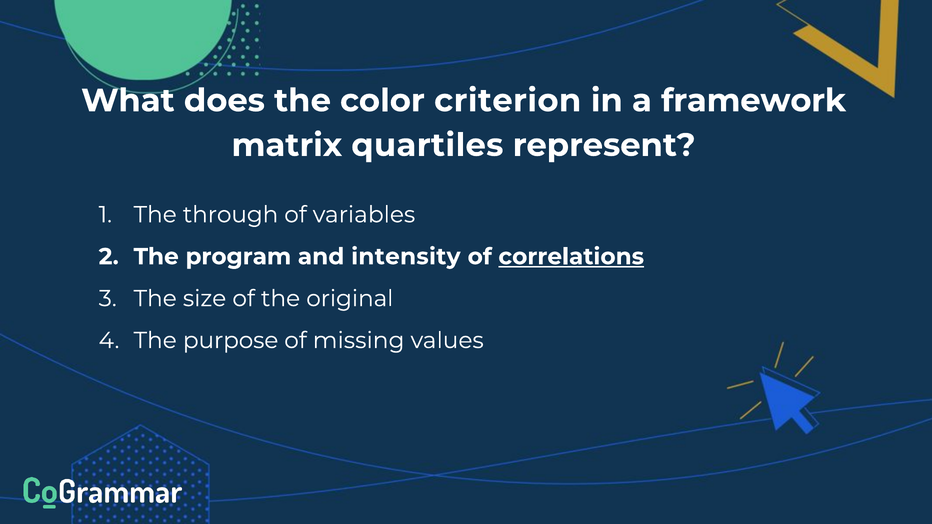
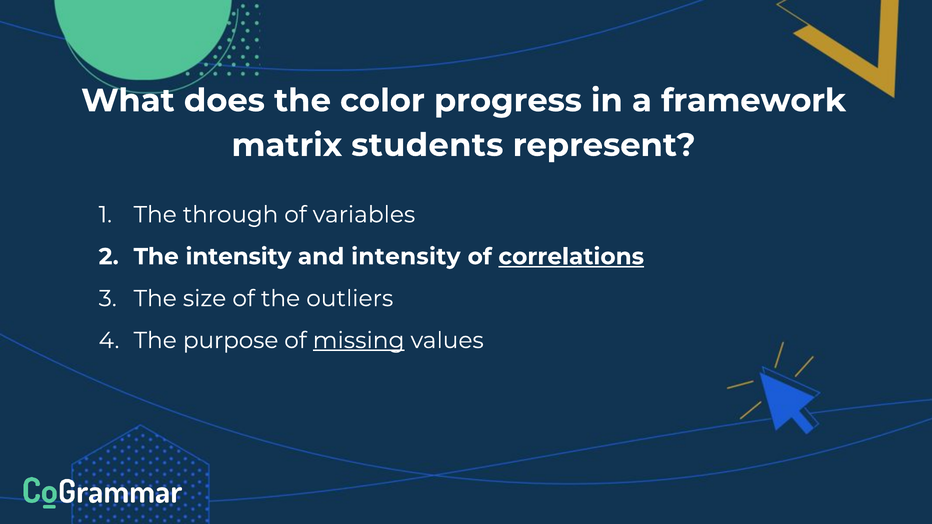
criterion: criterion -> progress
quartiles: quartiles -> students
The program: program -> intensity
original: original -> outliers
missing underline: none -> present
